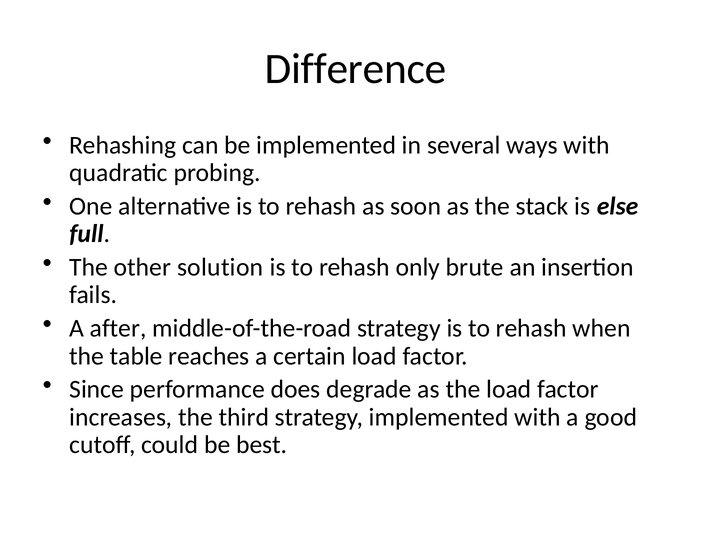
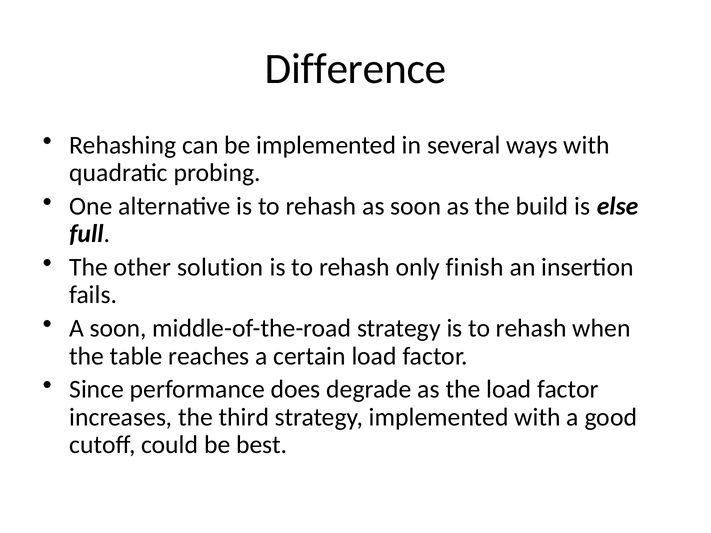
stack: stack -> build
brute: brute -> finish
A after: after -> soon
